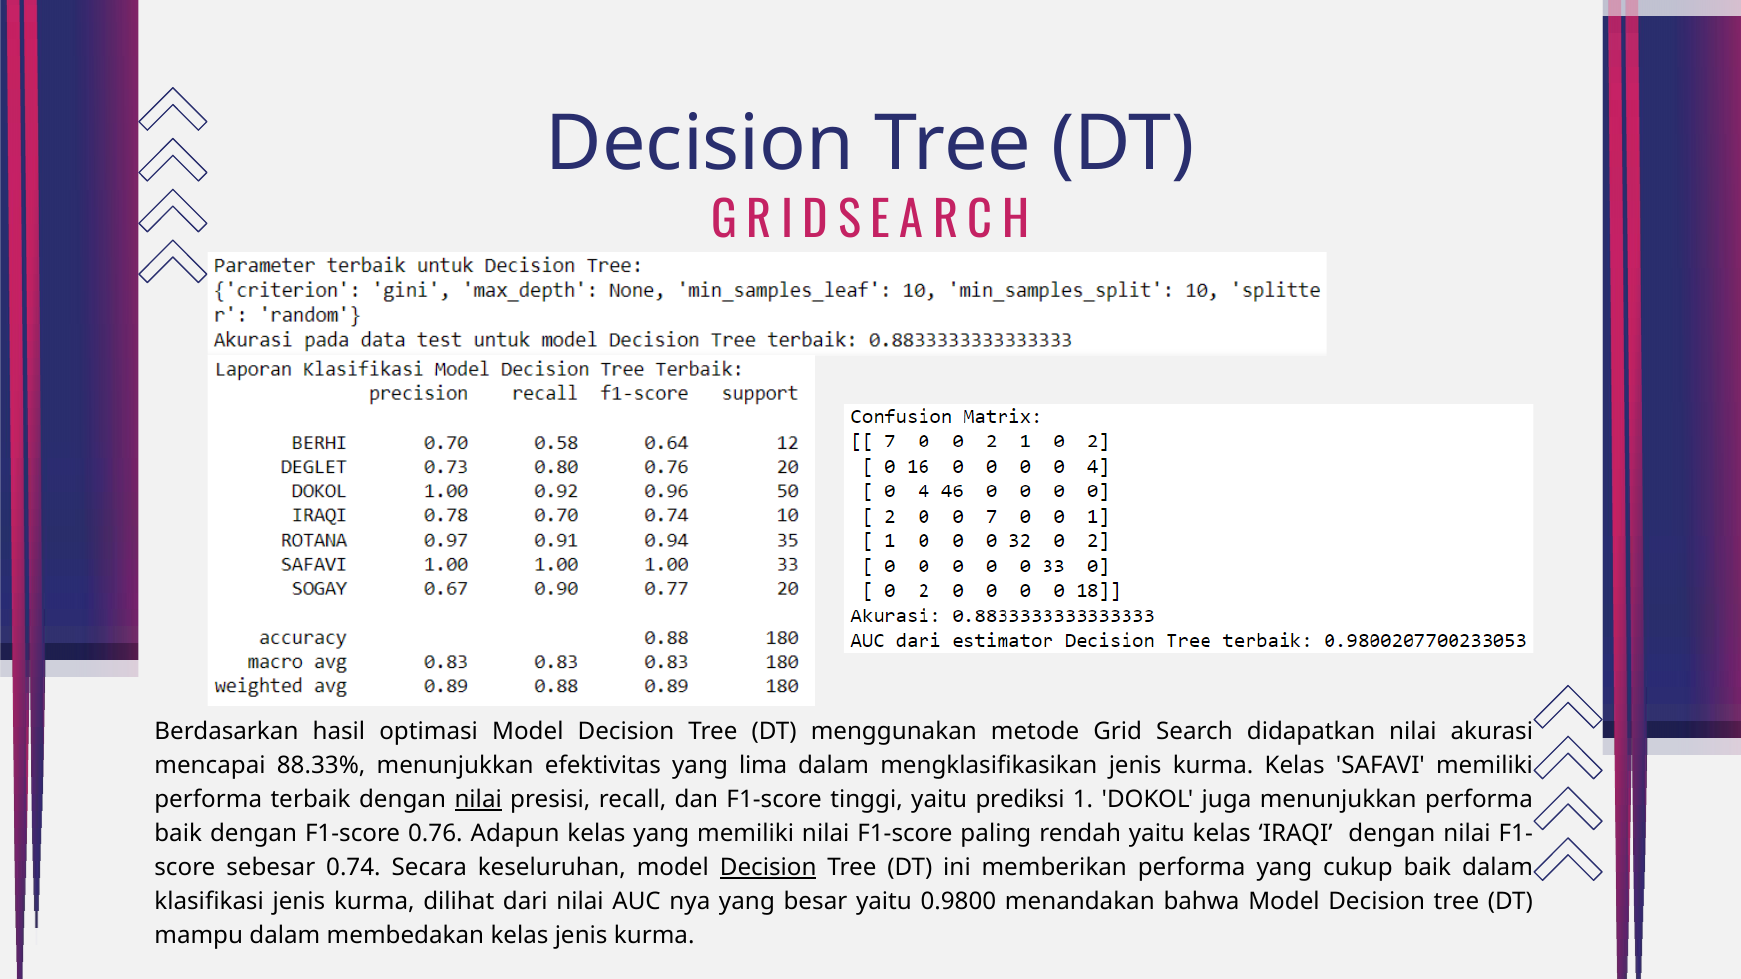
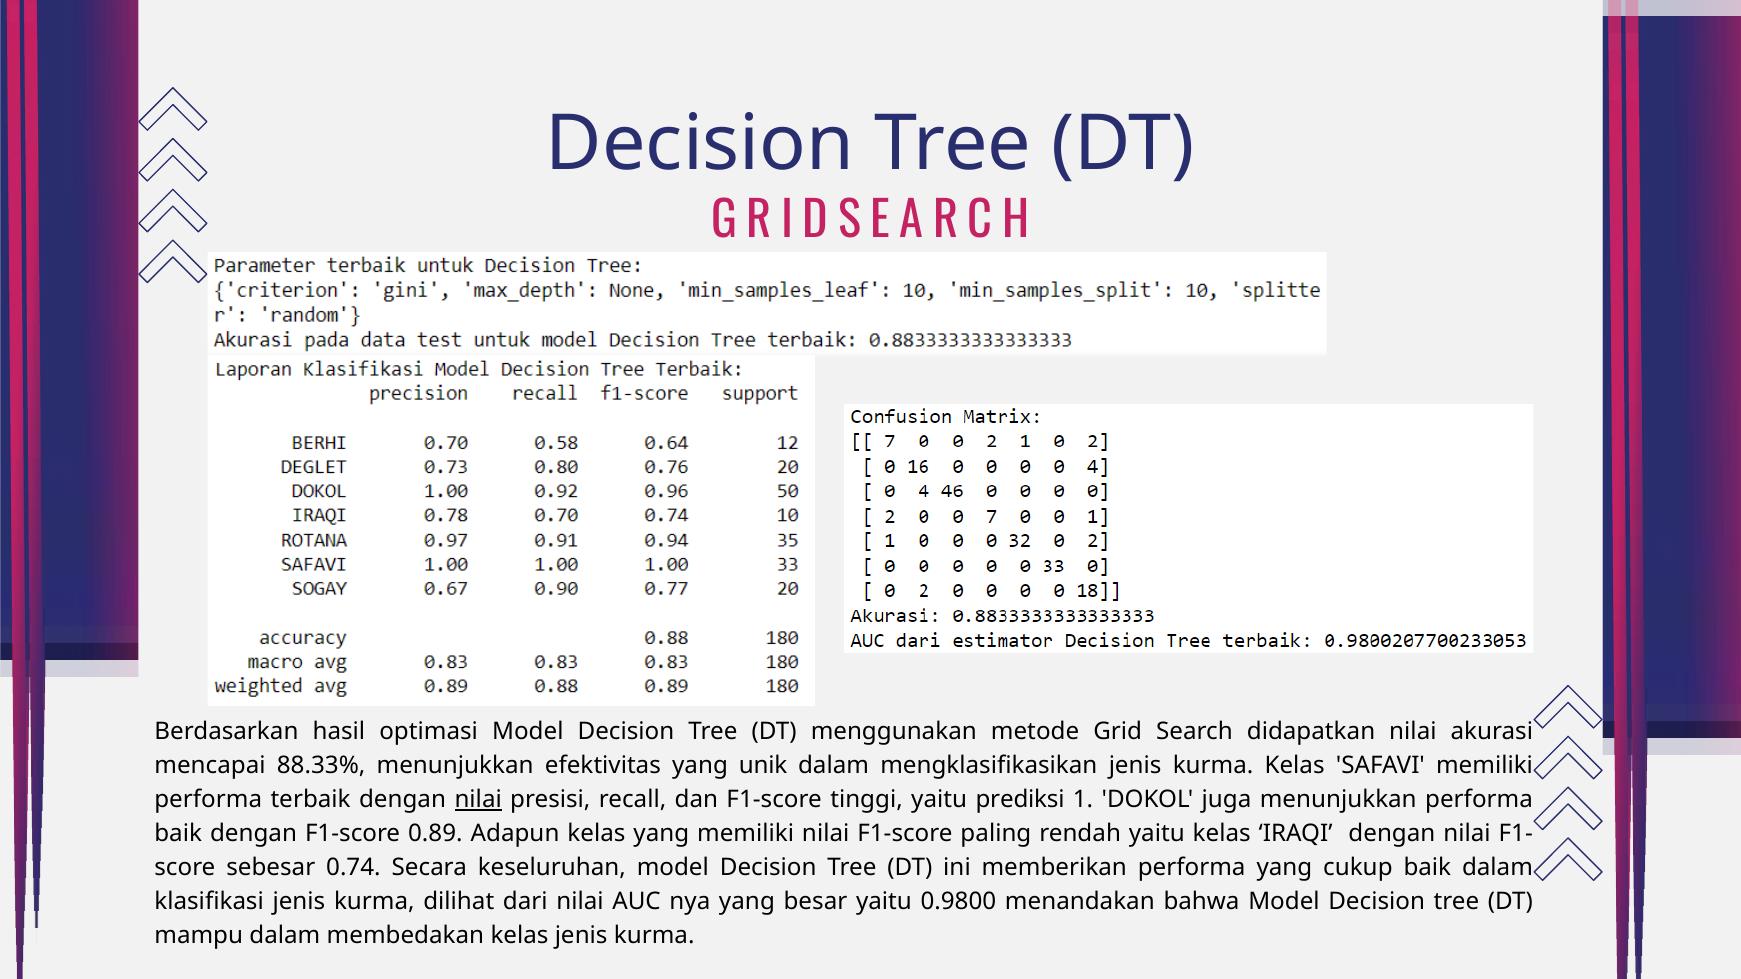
lima: lima -> unik
0.76: 0.76 -> 0.89
Decision at (768, 868) underline: present -> none
